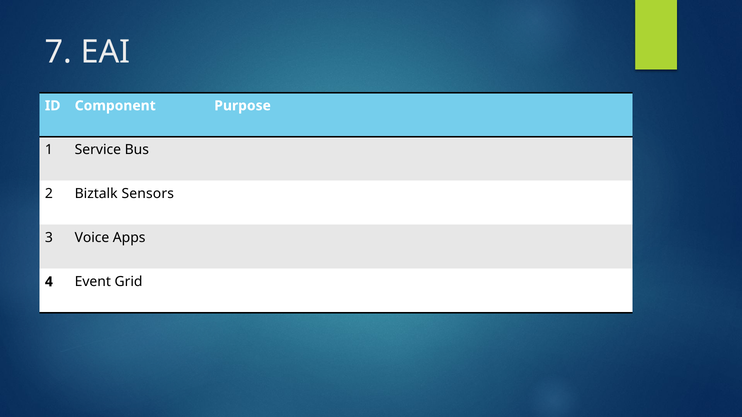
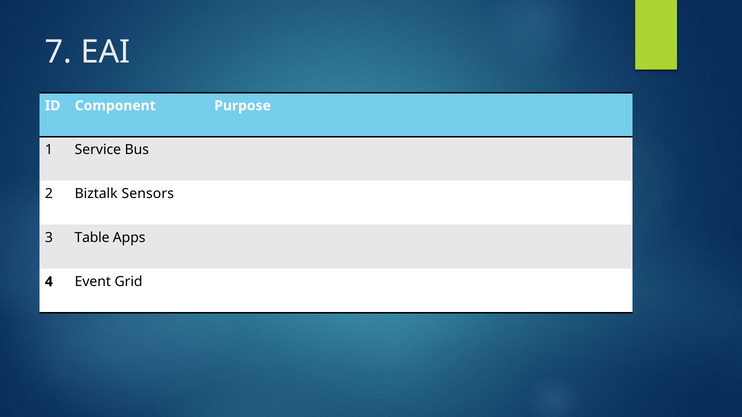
Voice: Voice -> Table
